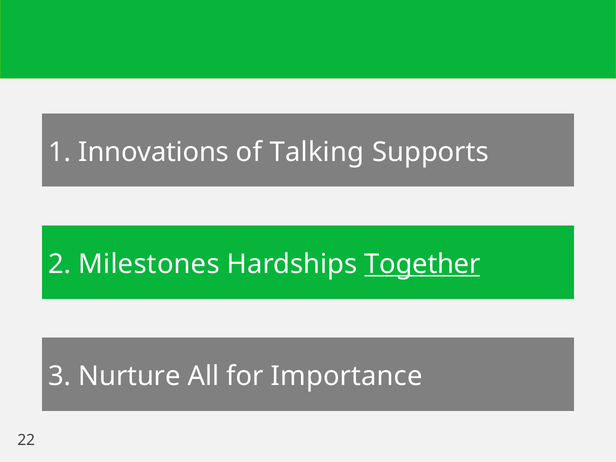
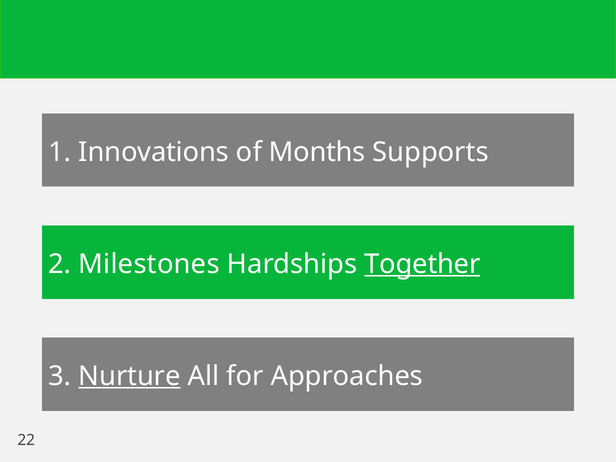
Talking: Talking -> Months
Nurture underline: none -> present
Importance: Importance -> Approaches
